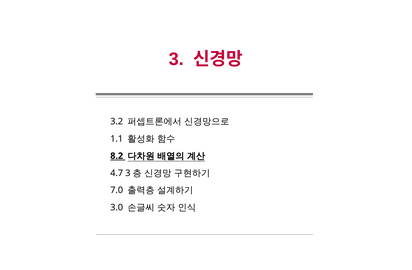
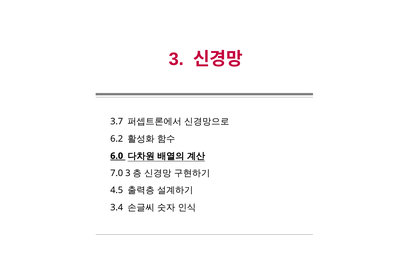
3.2: 3.2 -> 3.7
1.1: 1.1 -> 6.2
8.2: 8.2 -> 6.0
4.7: 4.7 -> 7.0
7.0: 7.0 -> 4.5
3.0: 3.0 -> 3.4
